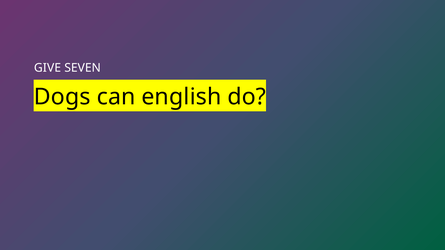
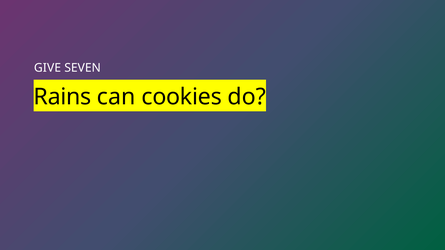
Dogs: Dogs -> Rains
english: english -> cookies
